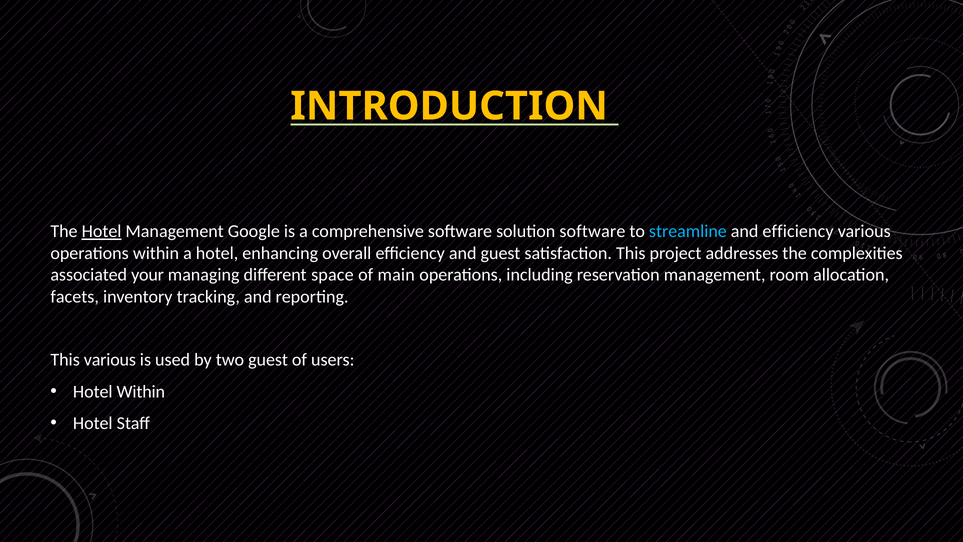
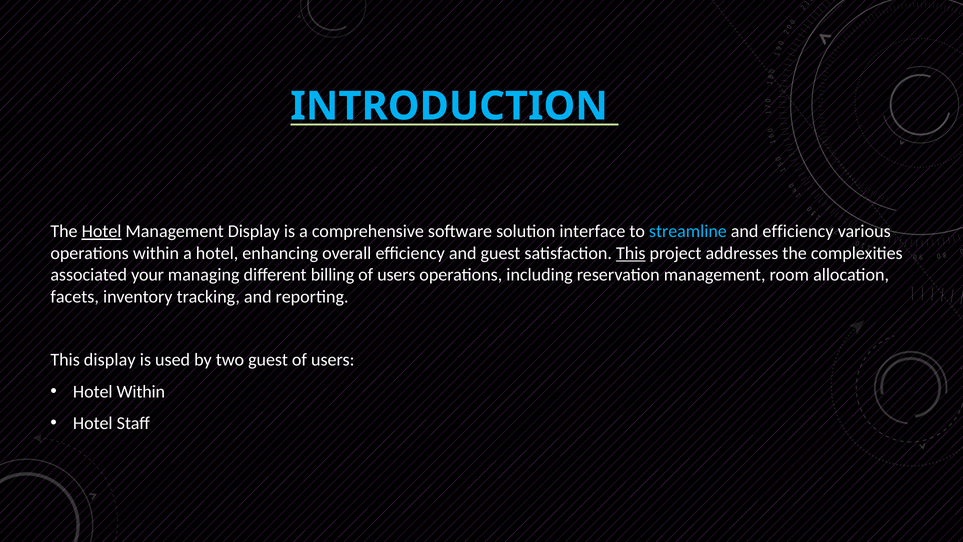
INTRODUCTION colour: yellow -> light blue
Management Google: Google -> Display
solution software: software -> interface
This at (631, 253) underline: none -> present
space: space -> billing
main at (396, 275): main -> users
This various: various -> display
